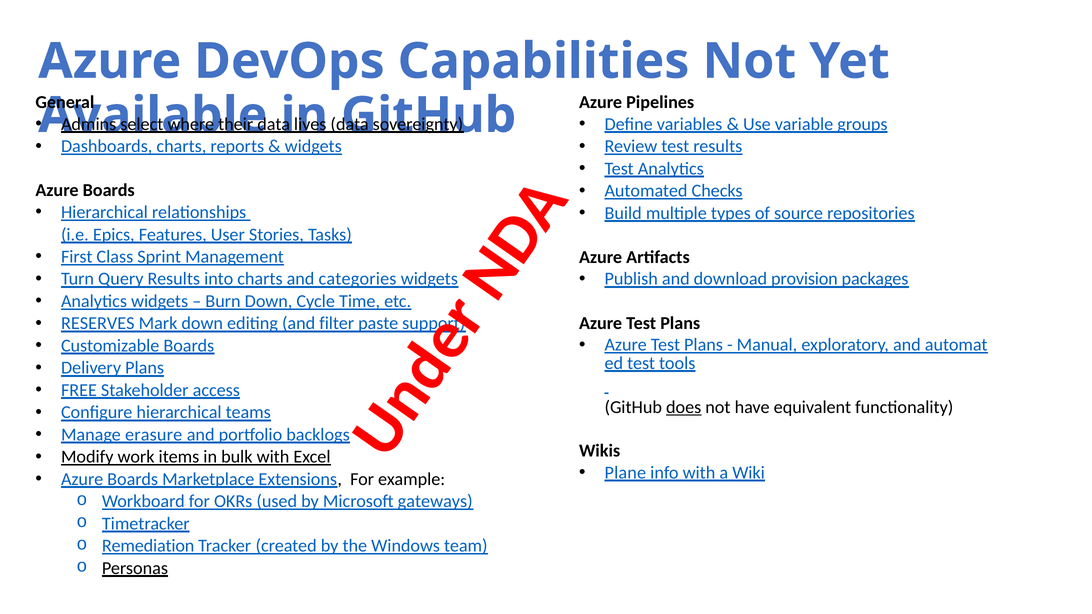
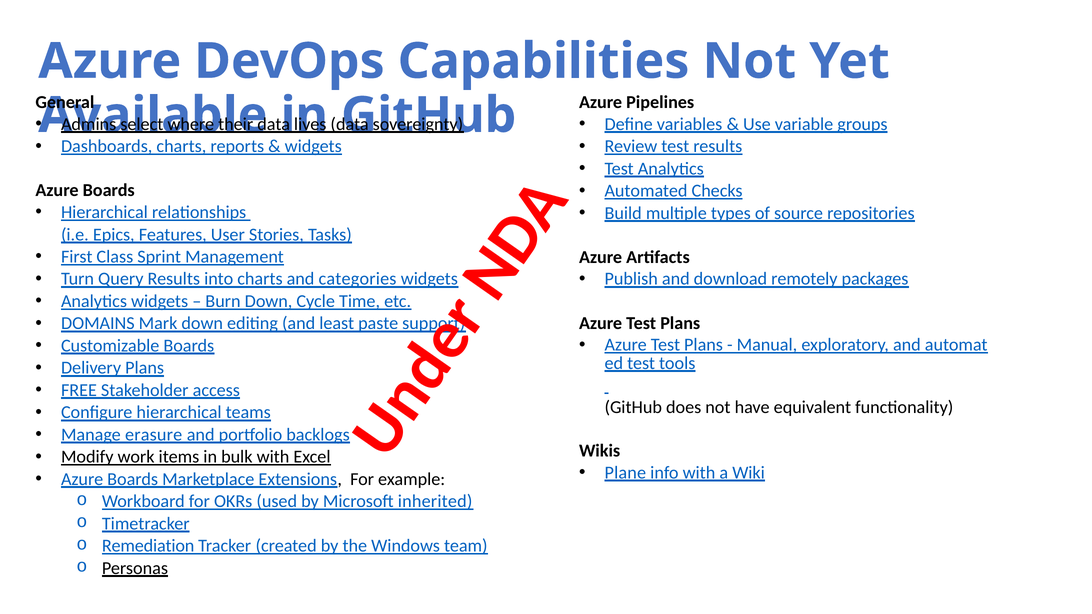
provision: provision -> remotely
RESERVES: RESERVES -> DOMAINS
filter: filter -> least
does underline: present -> none
gateways: gateways -> inherited
